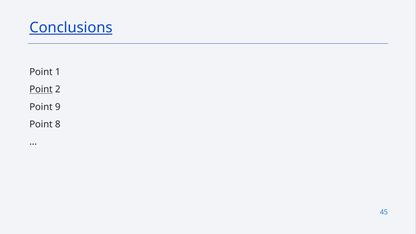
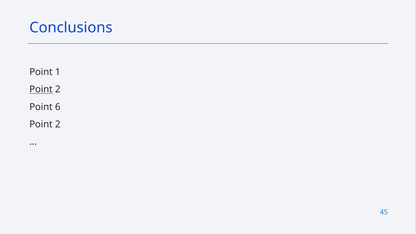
Conclusions underline: present -> none
9: 9 -> 6
8 at (58, 124): 8 -> 2
